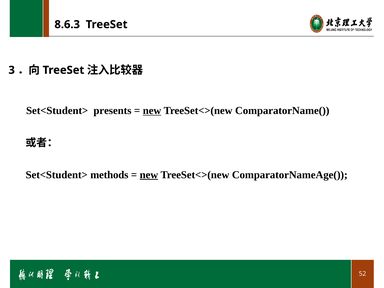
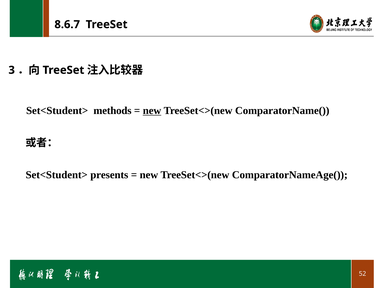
8.6.3: 8.6.3 -> 8.6.7
presents: presents -> methods
methods: methods -> presents
new at (149, 175) underline: present -> none
